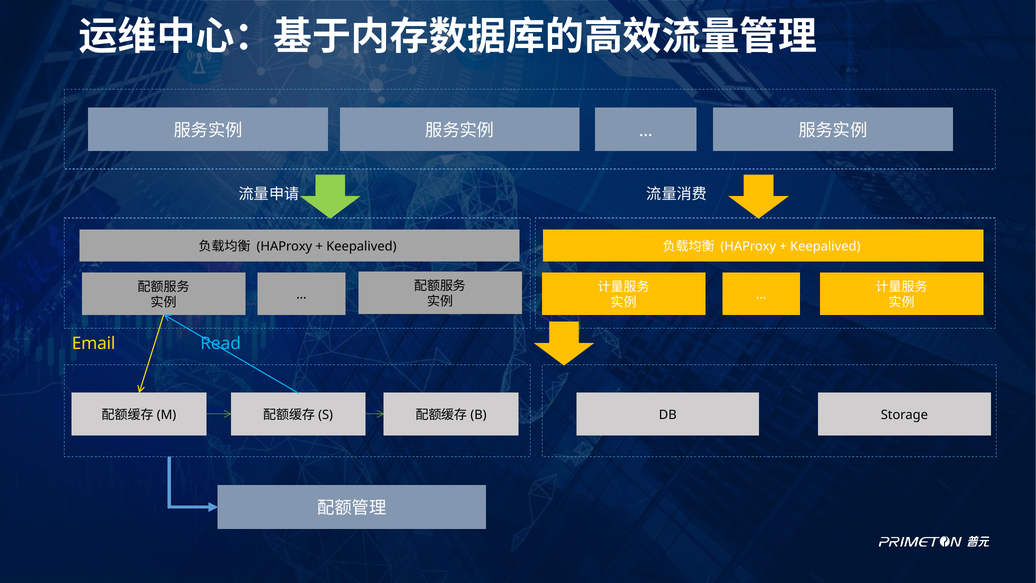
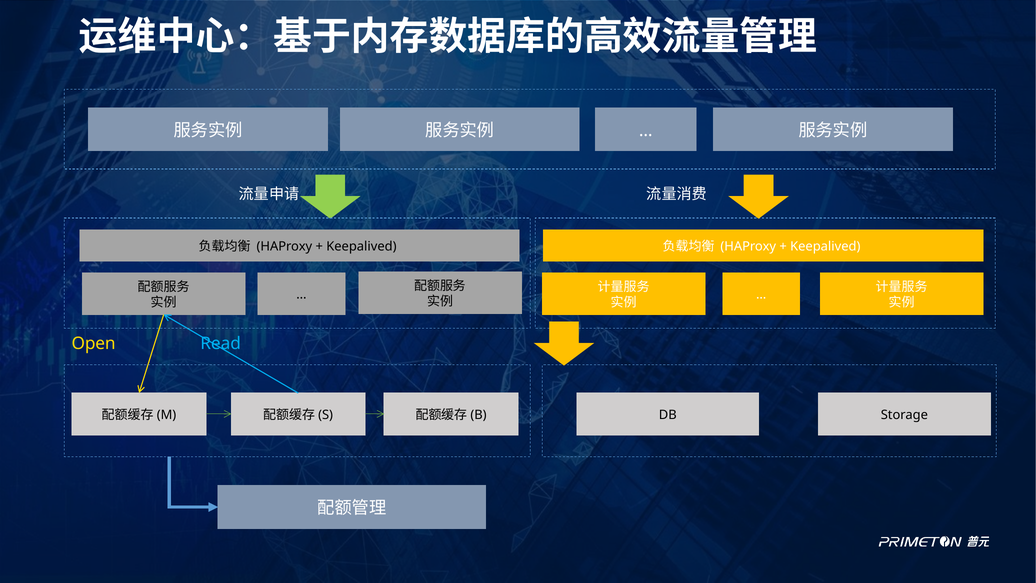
Email: Email -> Open
